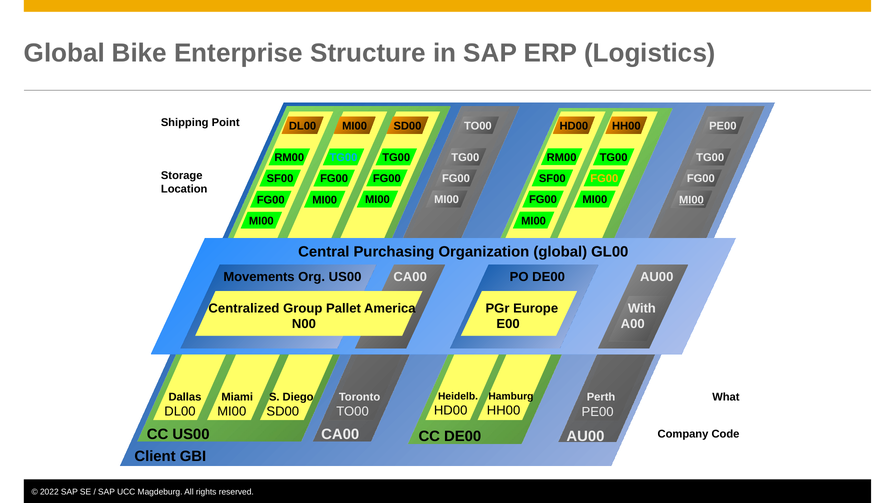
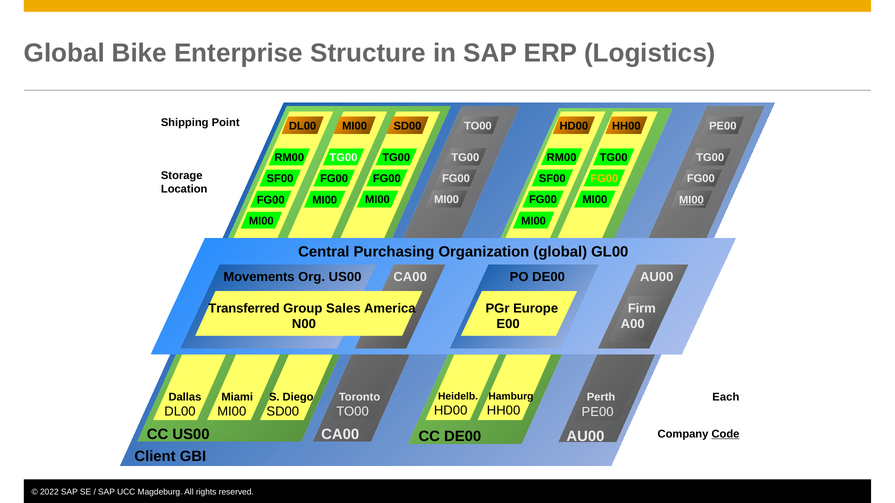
TG00 at (343, 158) colour: light blue -> white
Centralized: Centralized -> Transferred
Pallet: Pallet -> Sales
With: With -> Firm
What: What -> Each
Code underline: none -> present
